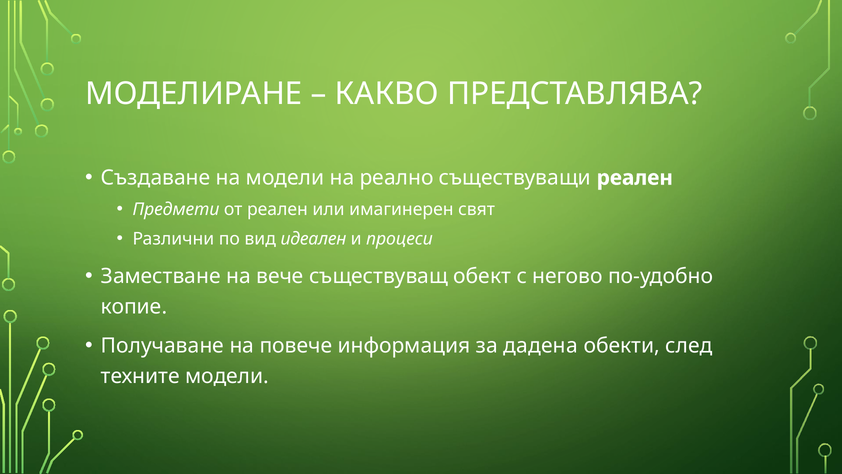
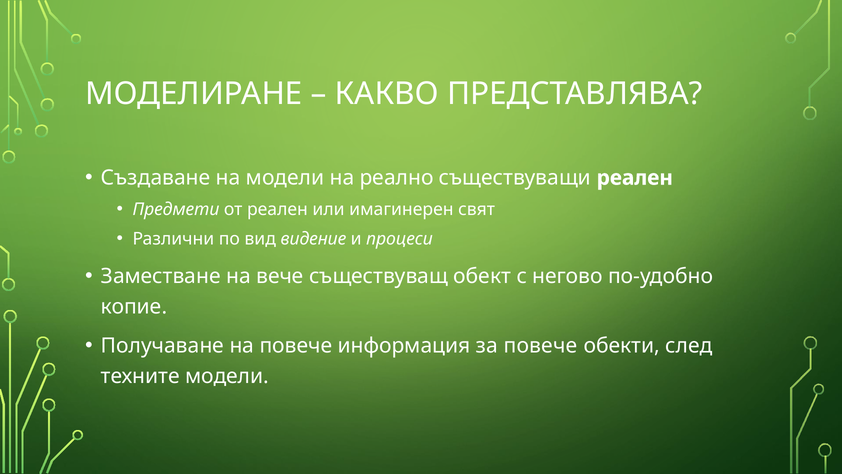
идеален: идеален -> видение
за дадена: дадена -> повече
